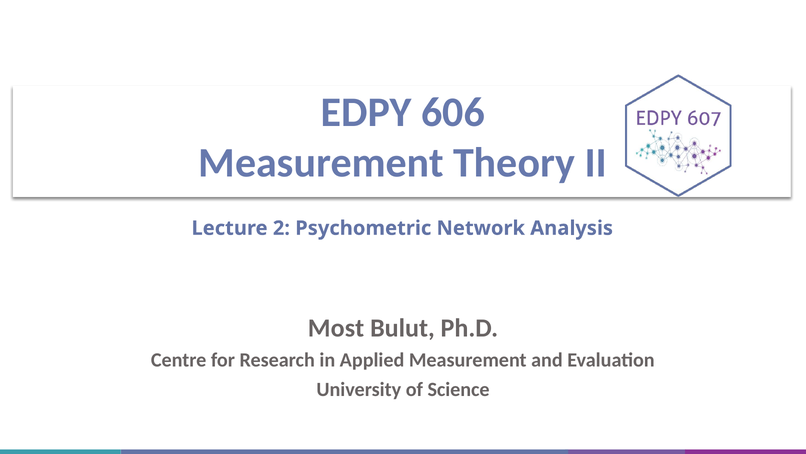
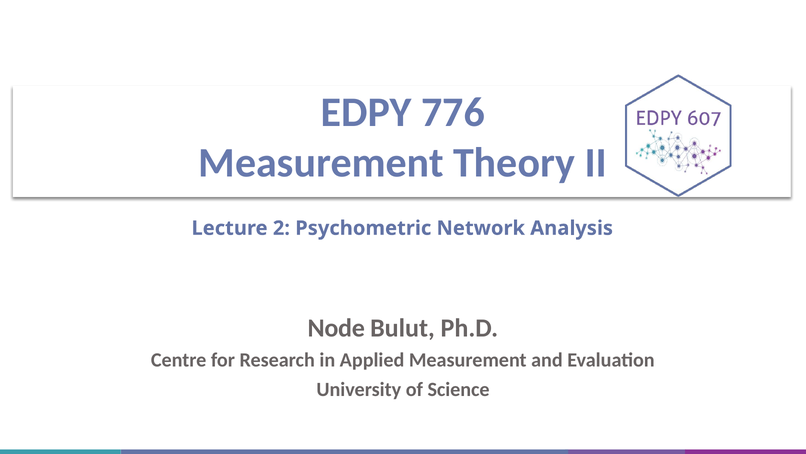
606: 606 -> 776
Most: Most -> Node
